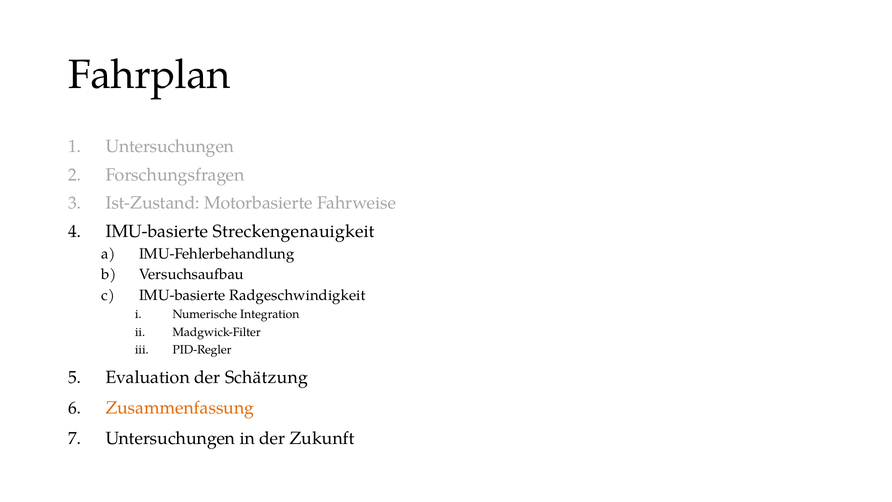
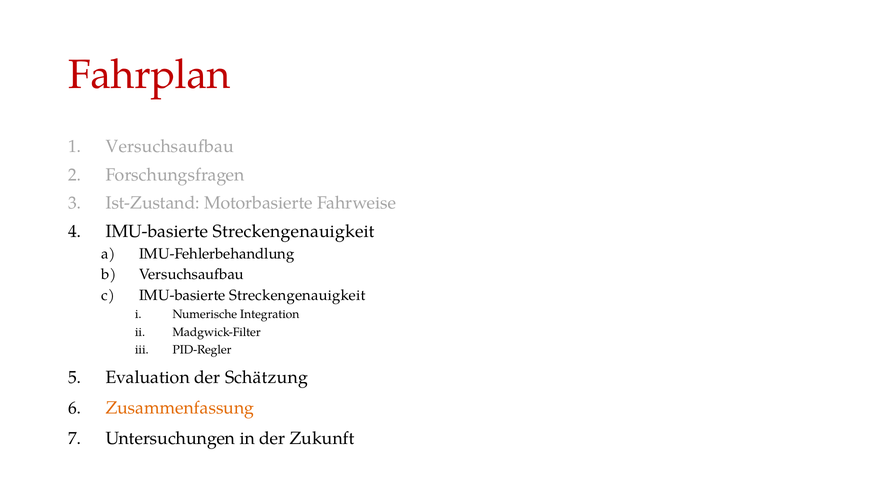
Fahrplan colour: black -> red
Untersuchungen at (170, 146): Untersuchungen -> Versuchsaufbau
Radgeschwindigkeit at (297, 295): Radgeschwindigkeit -> Streckengenauigkeit
